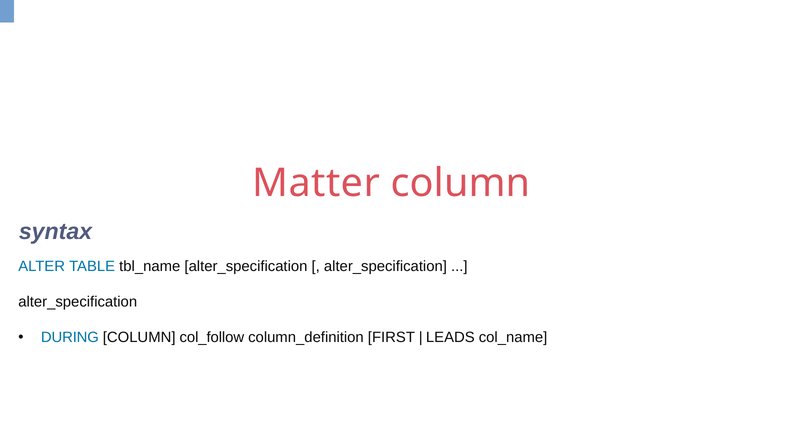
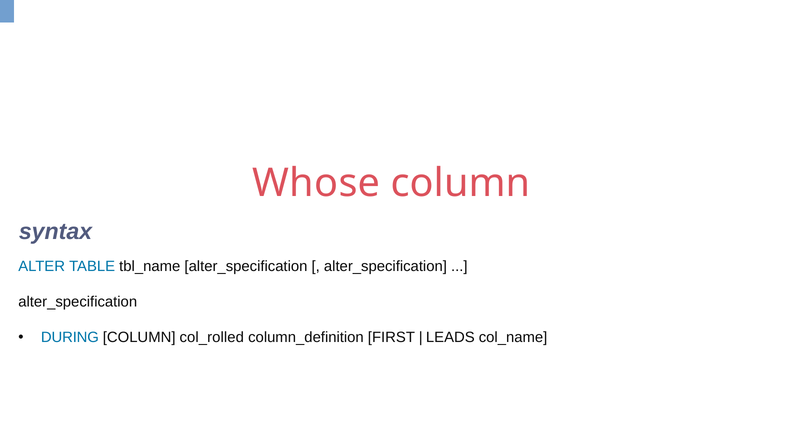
Matter: Matter -> Whose
col_follow: col_follow -> col_rolled
